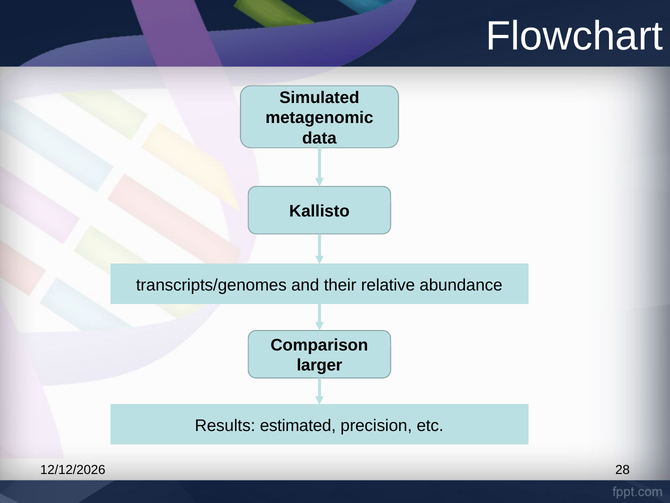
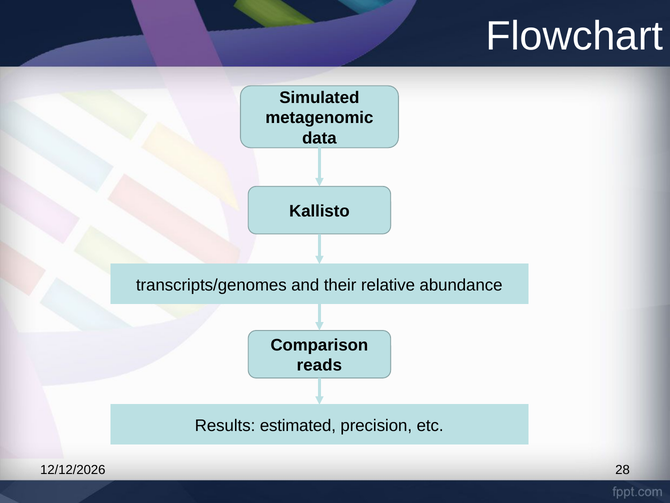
larger: larger -> reads
